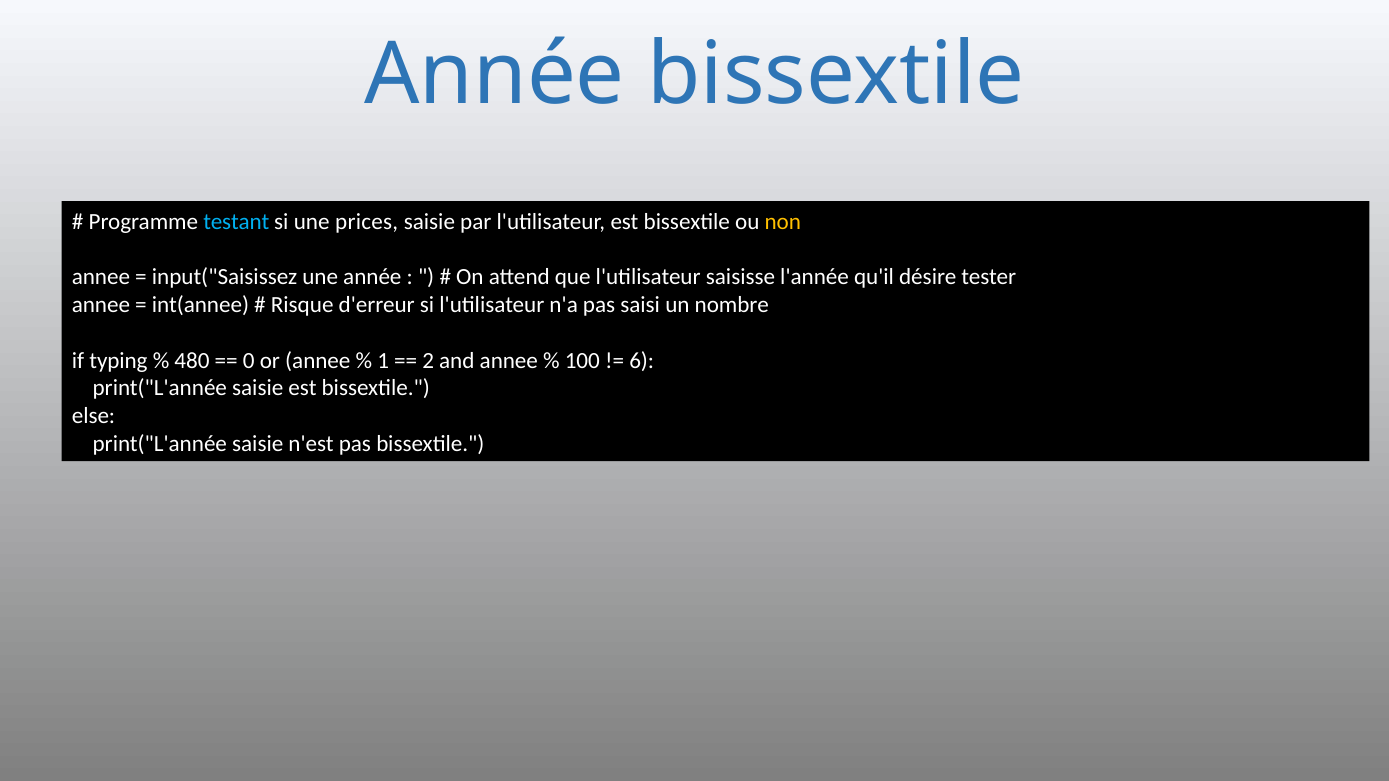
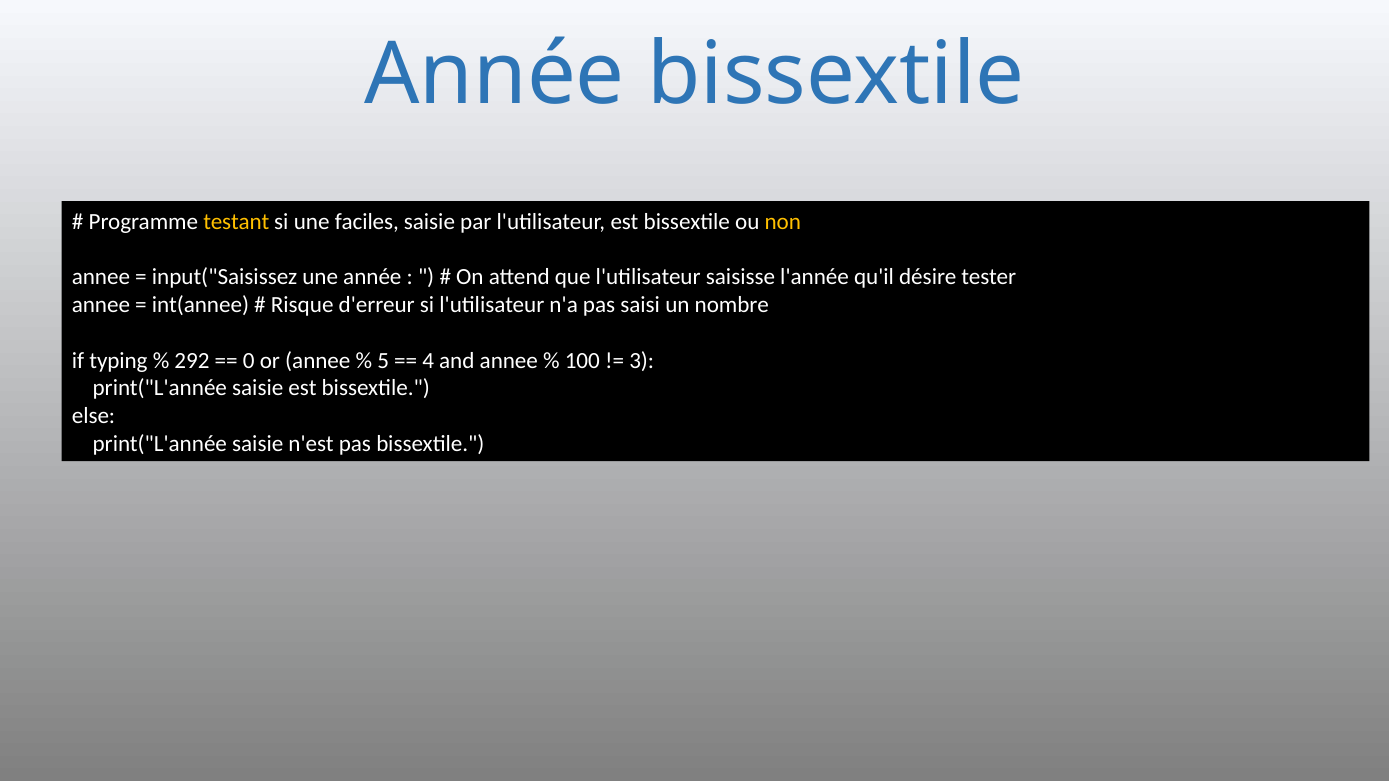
testant colour: light blue -> yellow
prices: prices -> faciles
480: 480 -> 292
1: 1 -> 5
2: 2 -> 4
6: 6 -> 3
